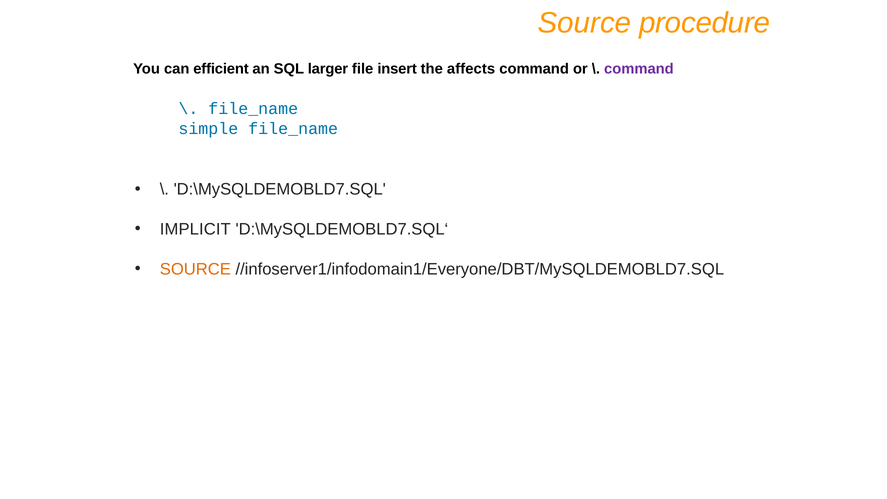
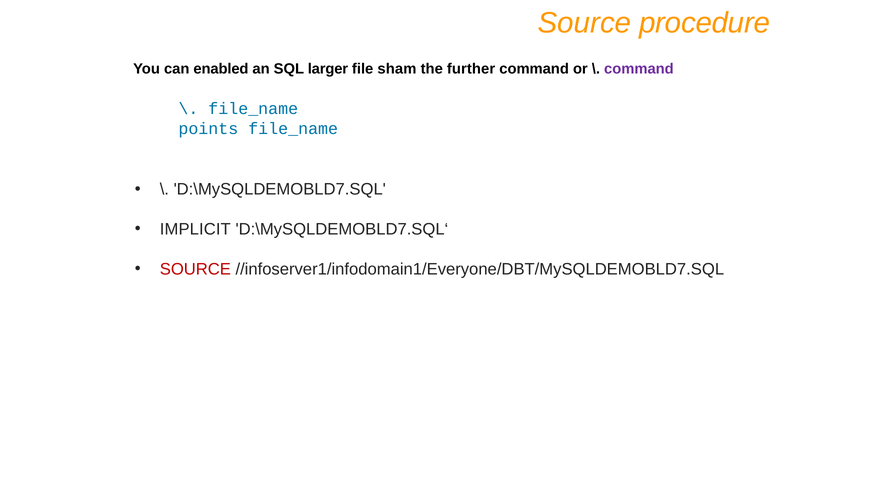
efficient: efficient -> enabled
insert: insert -> sham
affects: affects -> further
simple: simple -> points
SOURCE at (195, 269) colour: orange -> red
